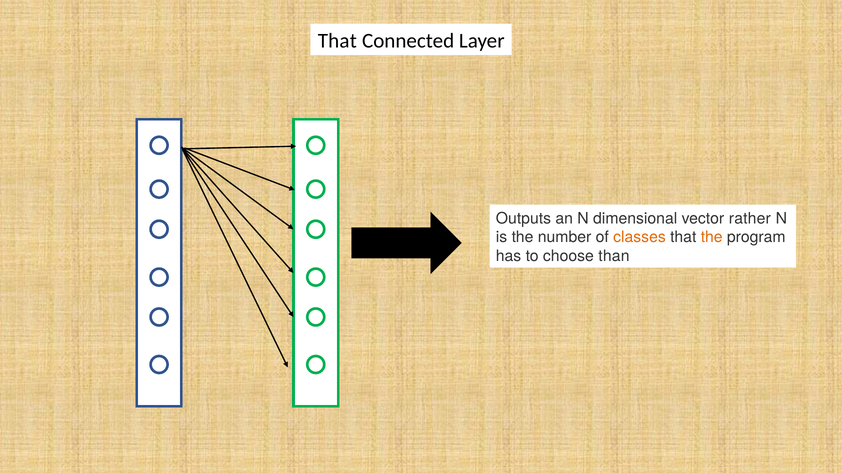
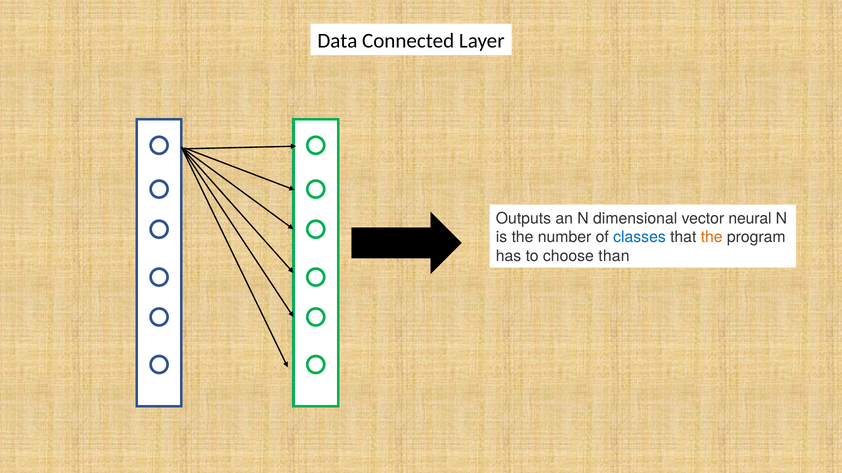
That at (337, 41): That -> Data
rather: rather -> neural
classes colour: orange -> blue
